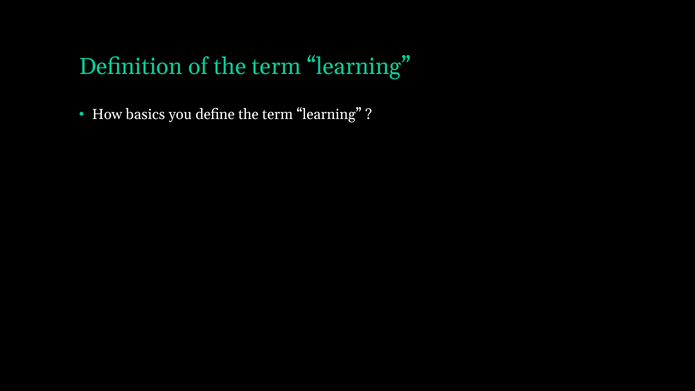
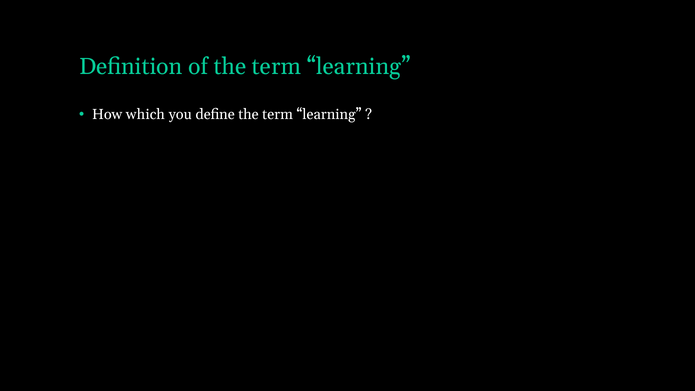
basics: basics -> which
